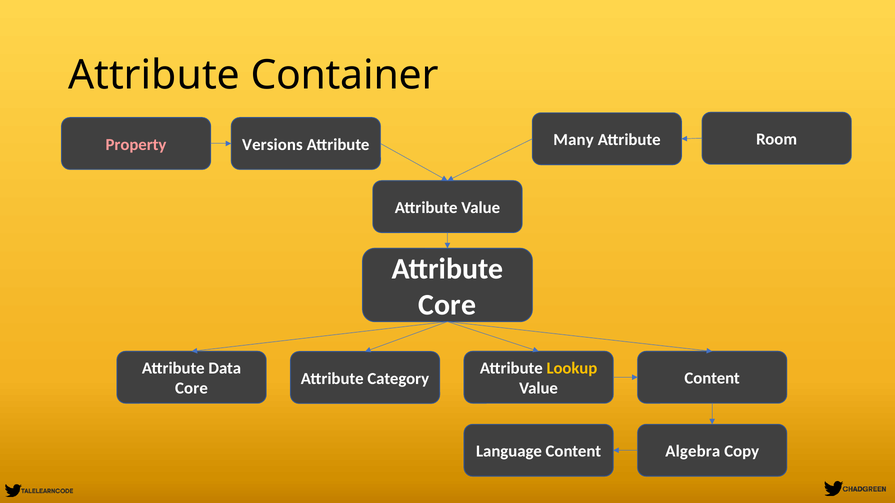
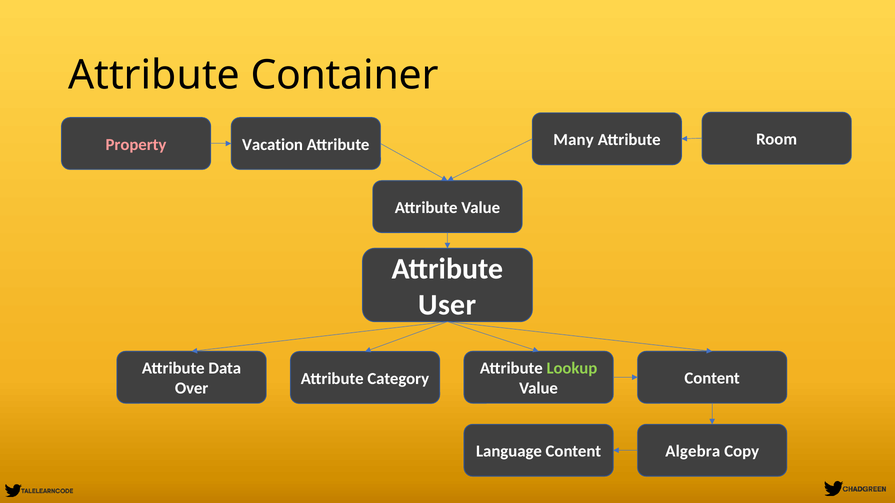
Versions: Versions -> Vacation
Core at (447, 305): Core -> User
Lookup colour: yellow -> light green
Core at (191, 389): Core -> Over
